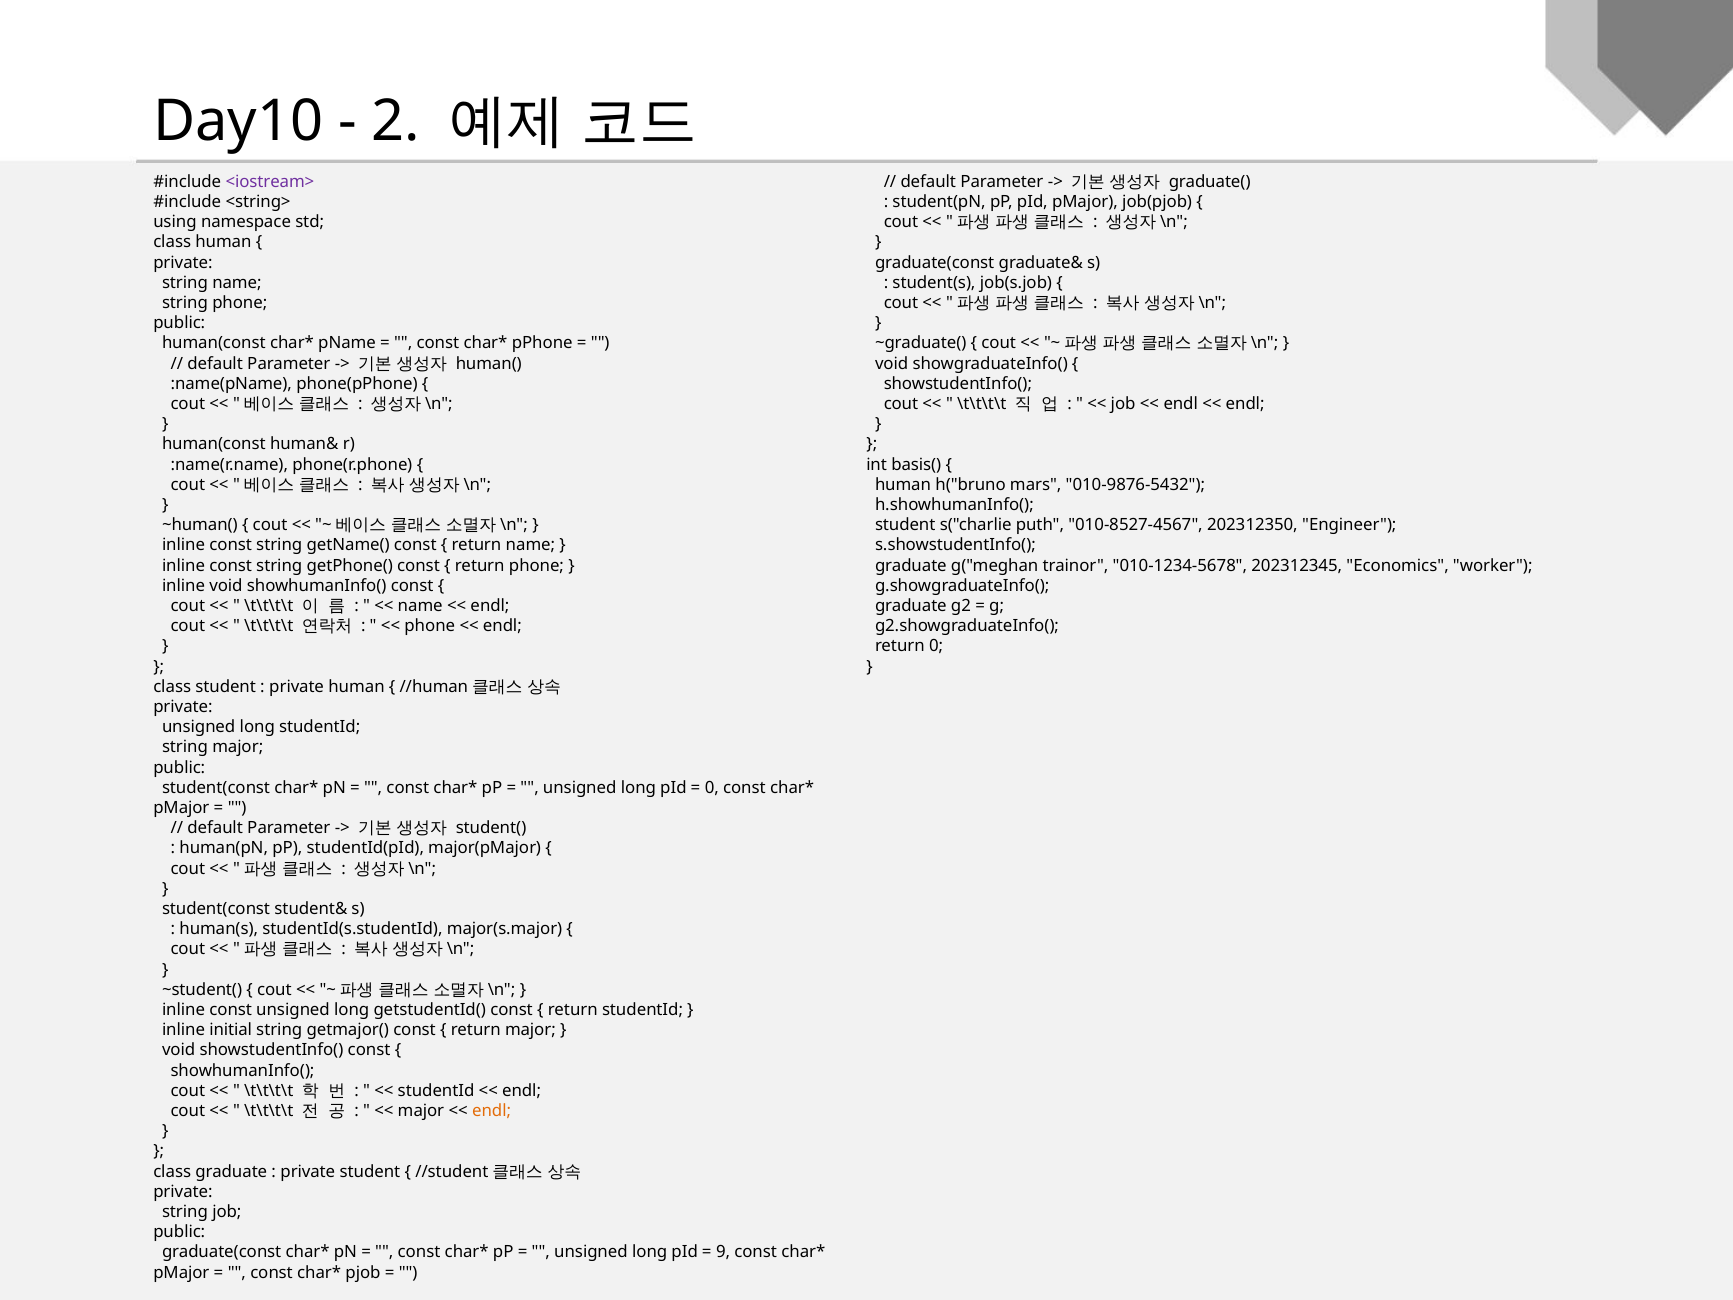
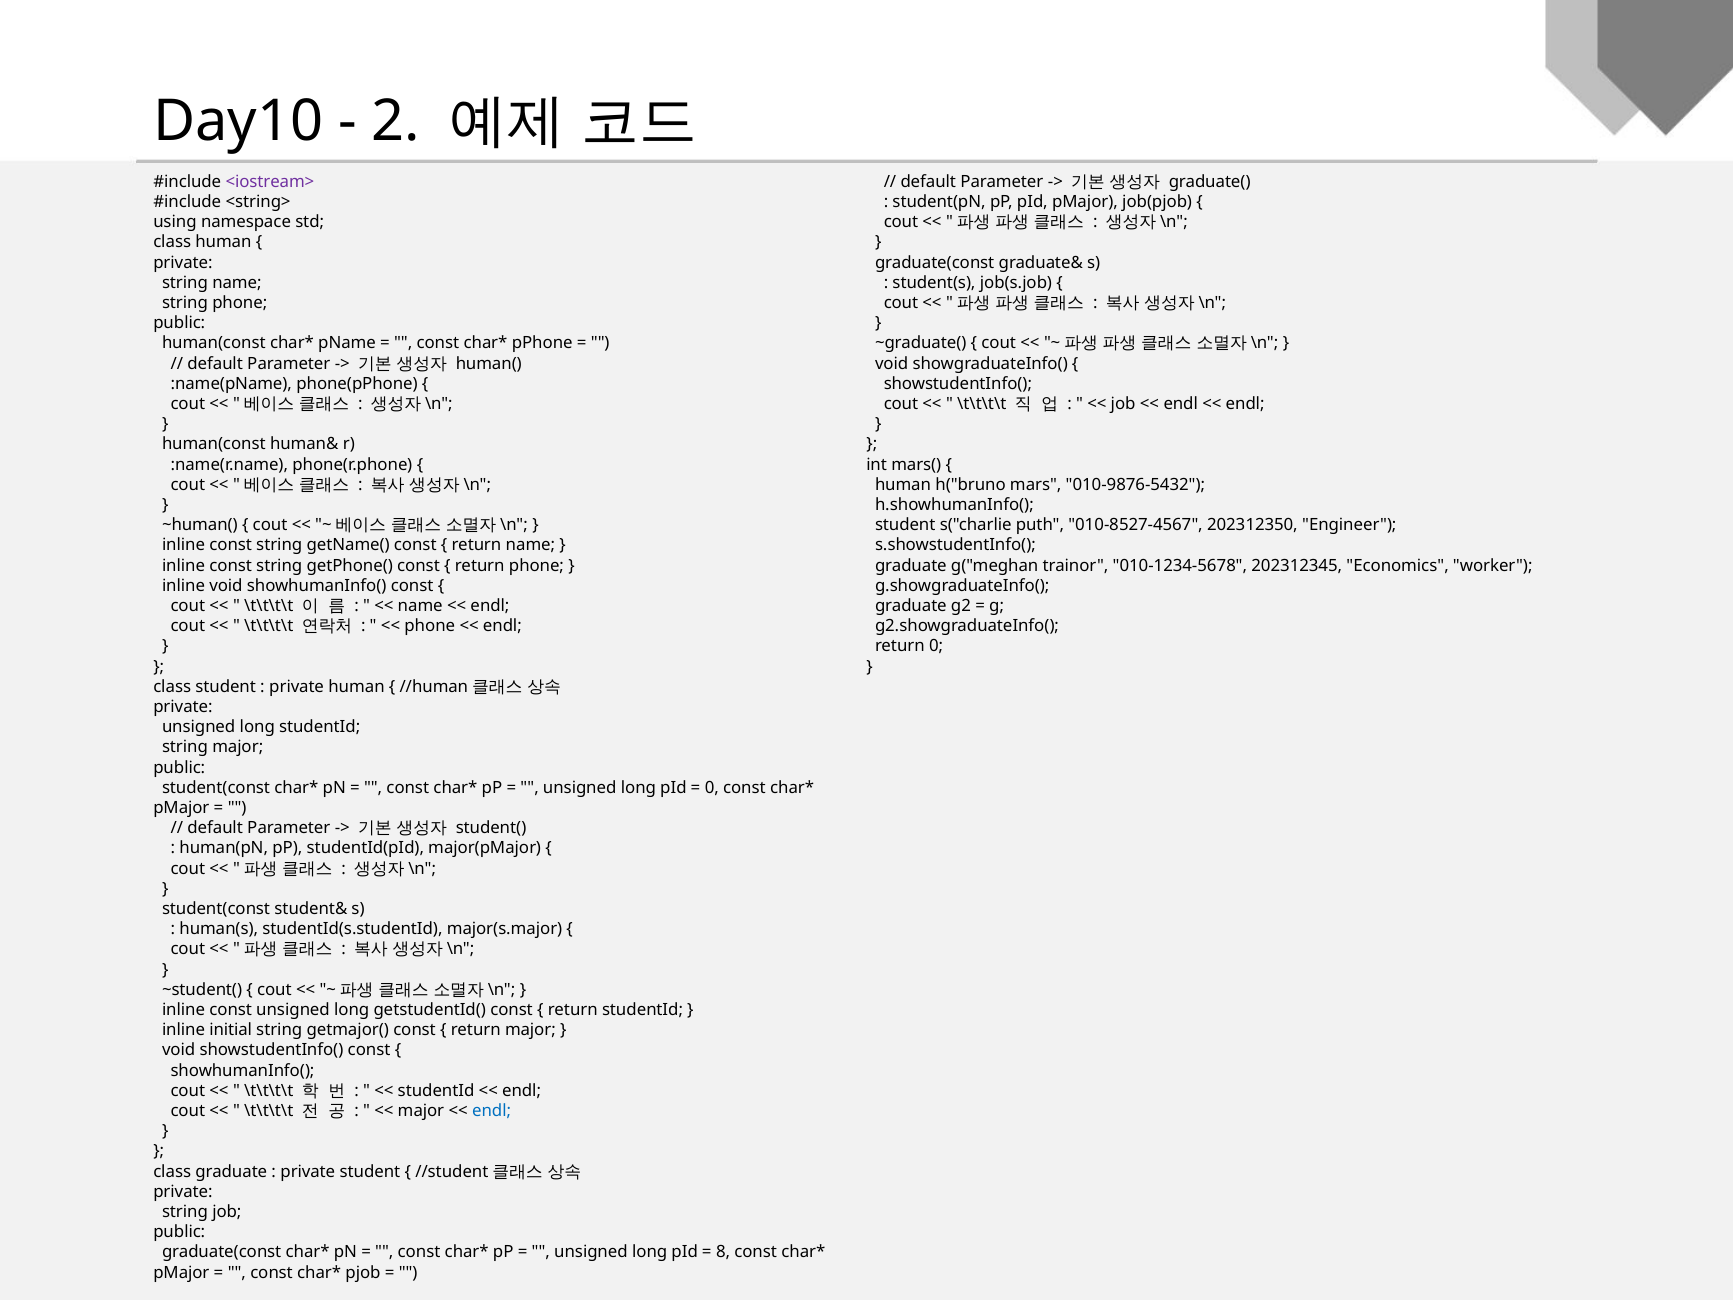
basis(: basis( -> mars(
endl at (492, 1111) colour: orange -> blue
9: 9 -> 8
